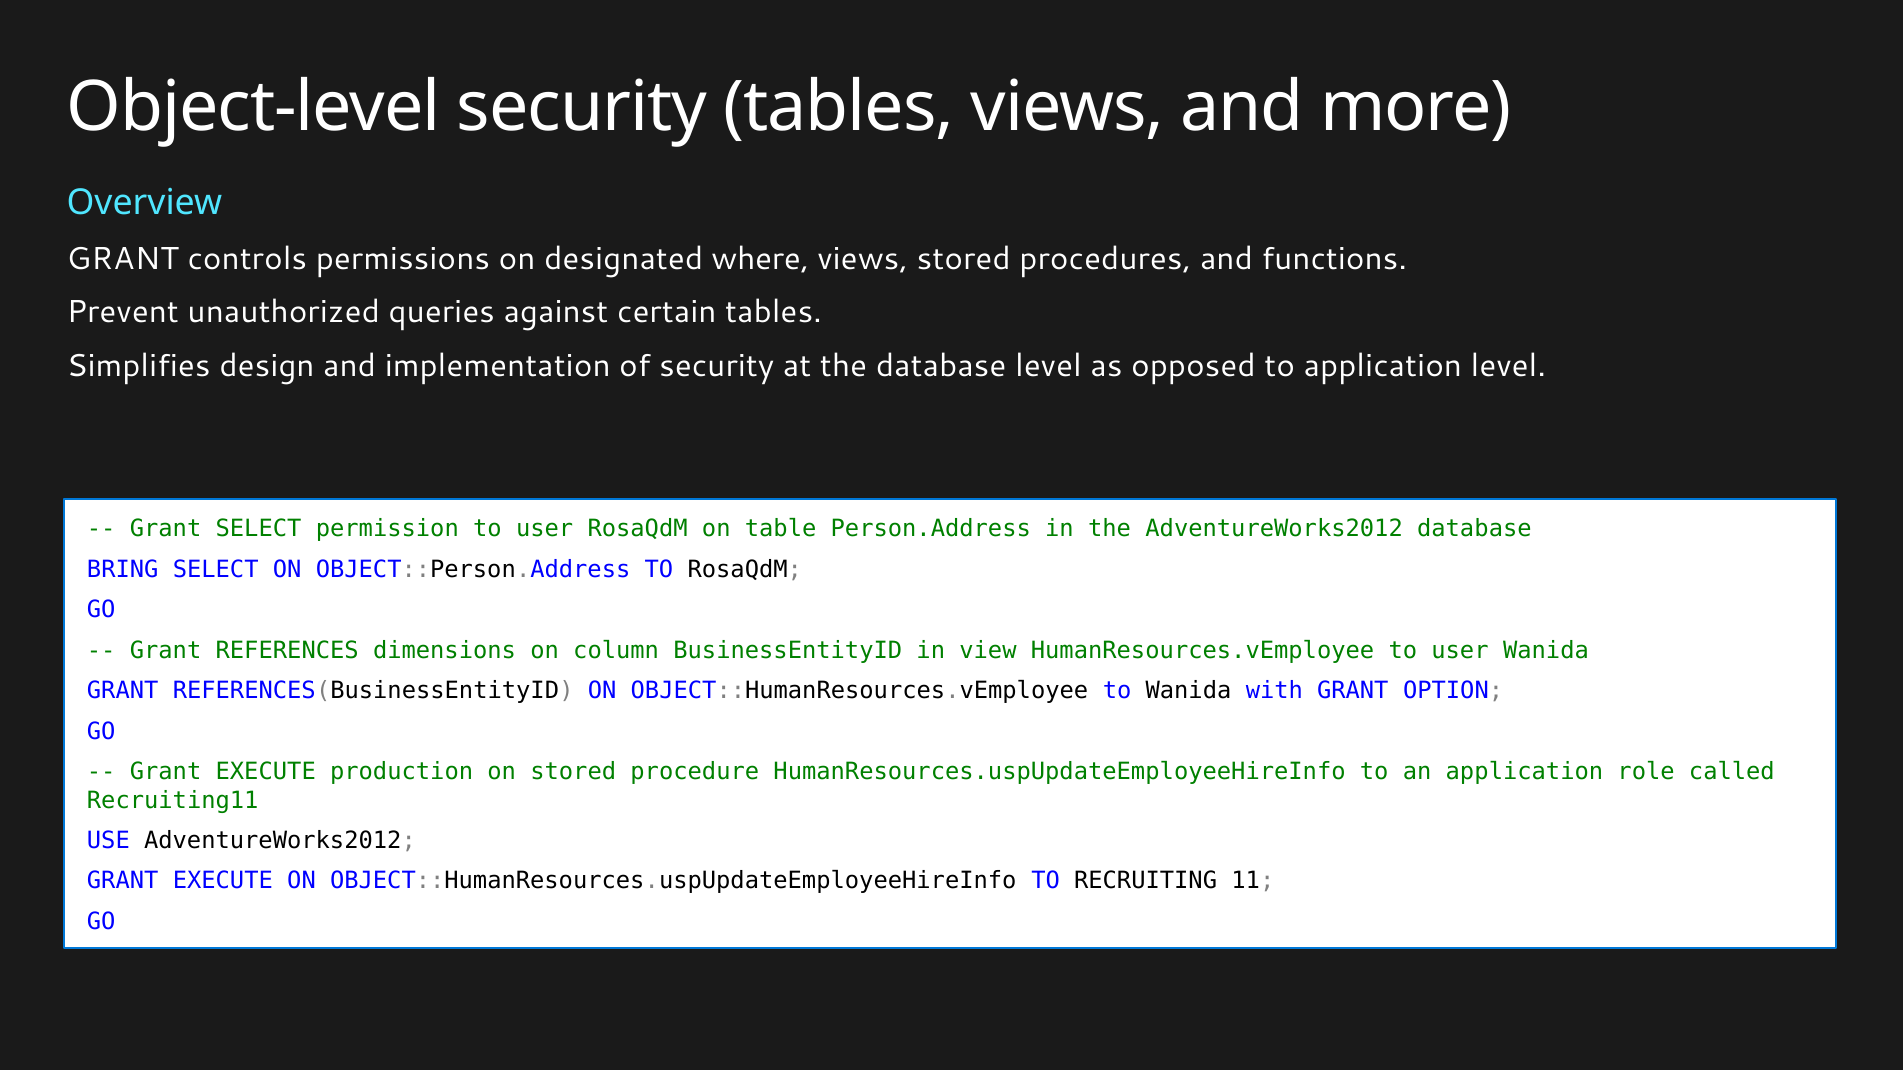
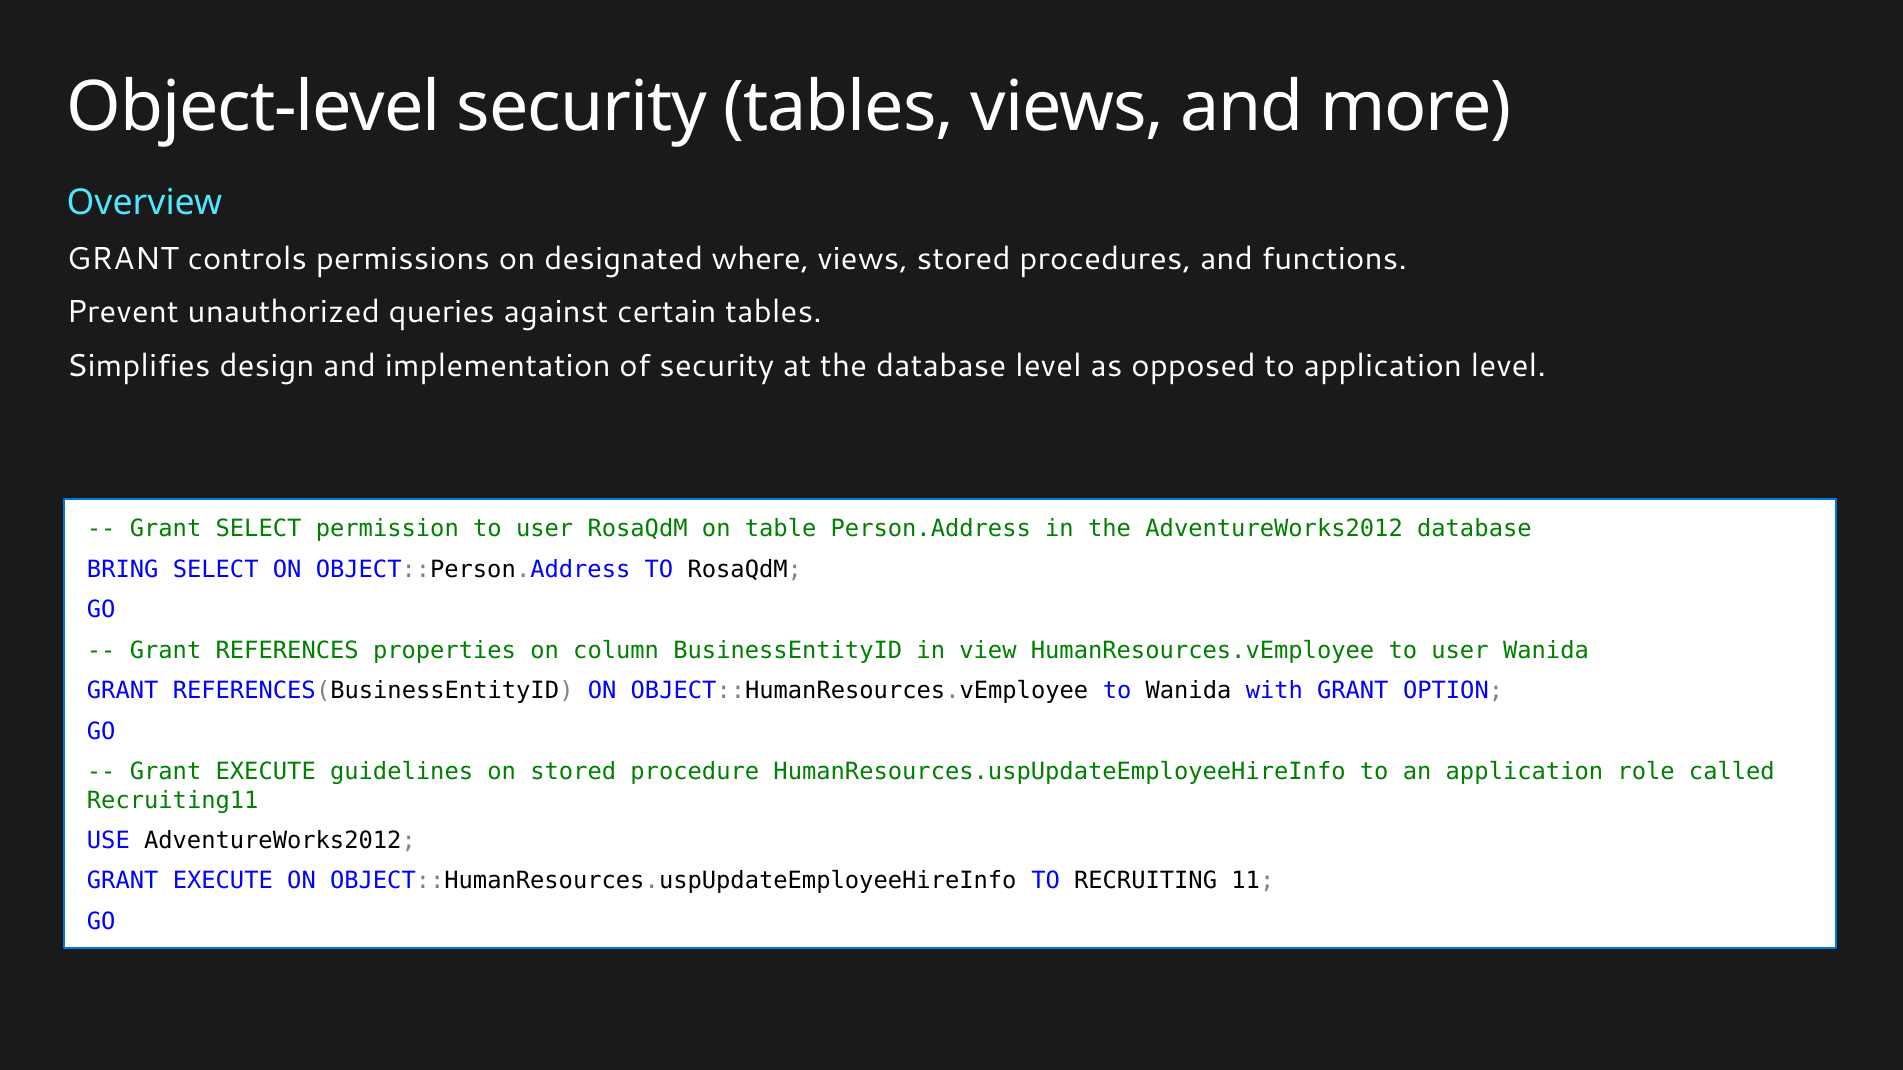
dimensions: dimensions -> properties
production: production -> guidelines
